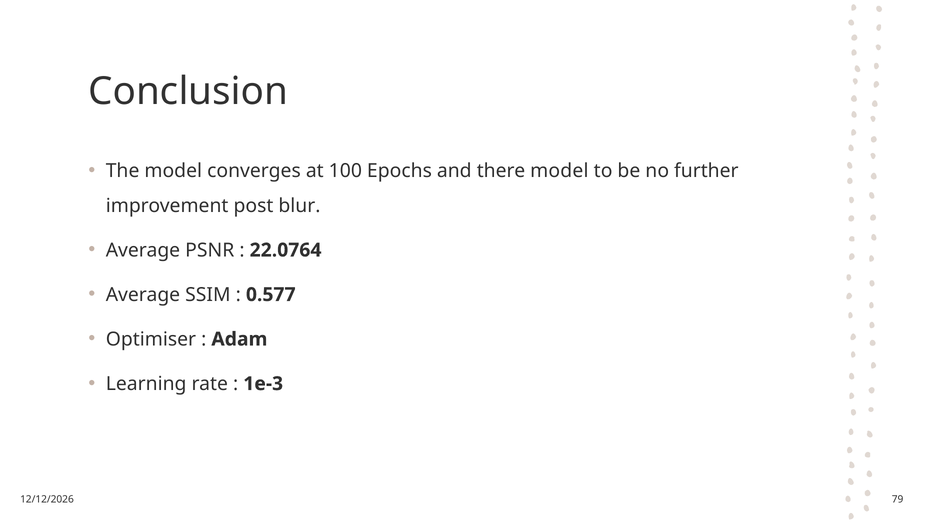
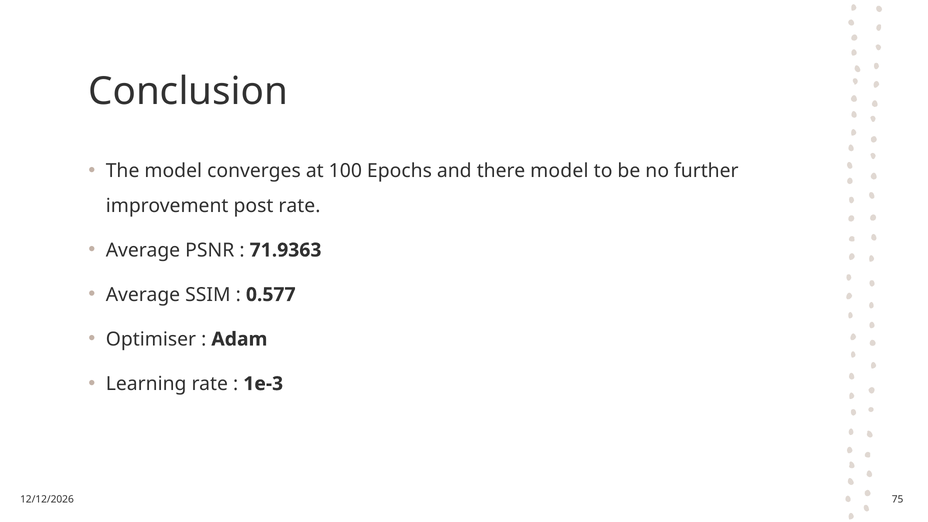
post blur: blur -> rate
22.0764: 22.0764 -> 71.9363
79: 79 -> 75
